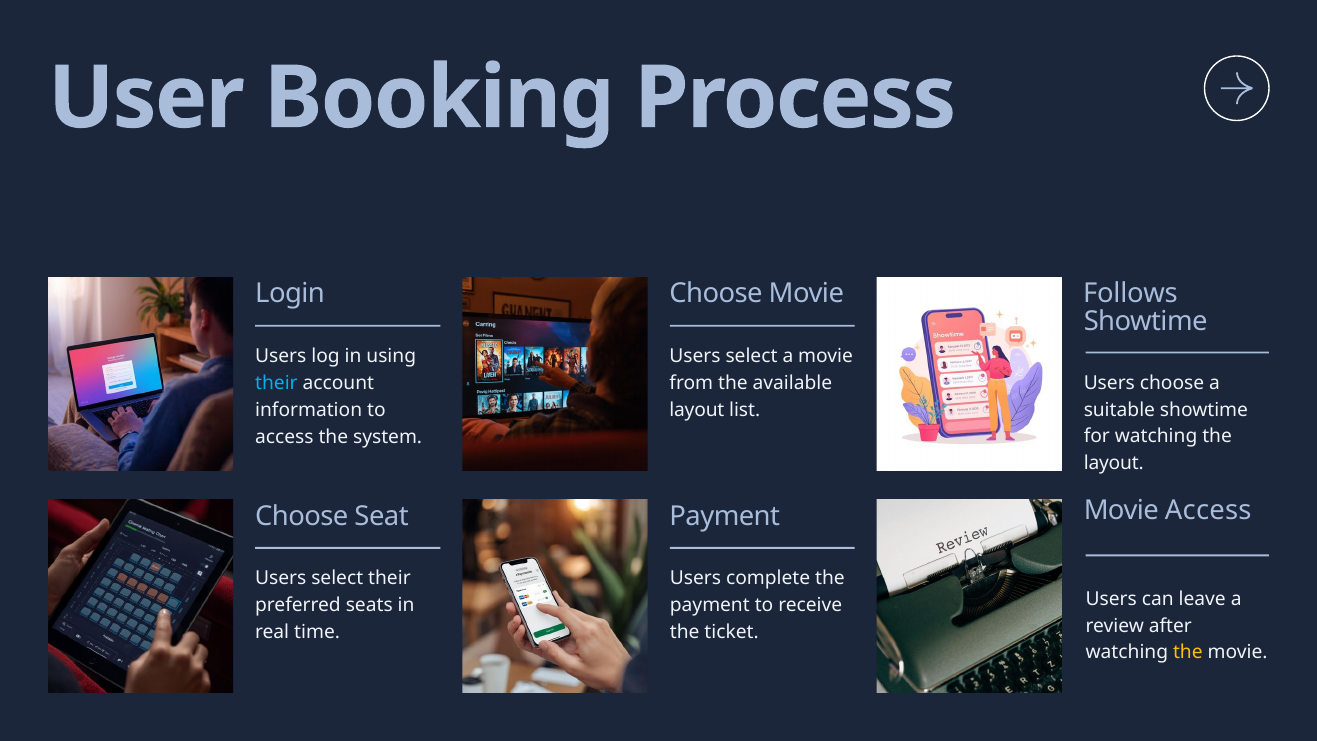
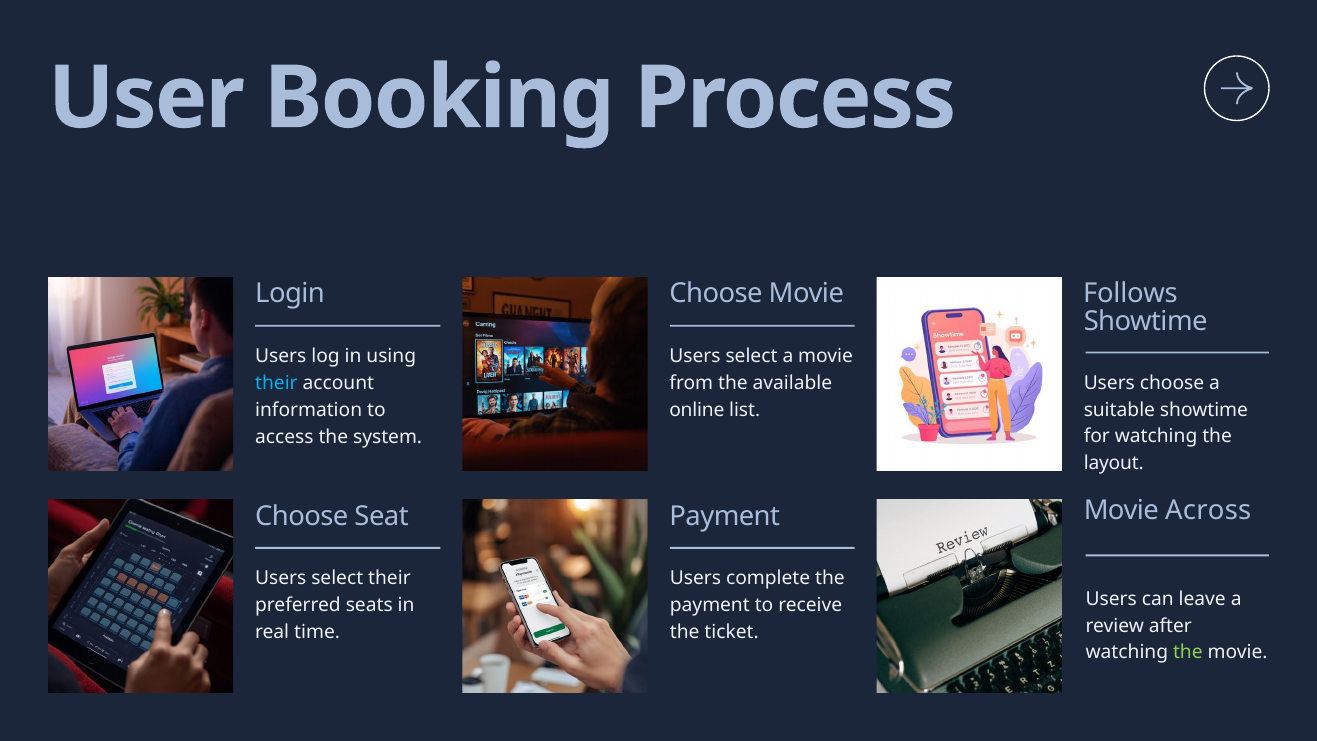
layout at (697, 410): layout -> online
Movie Access: Access -> Across
the at (1188, 652) colour: yellow -> light green
